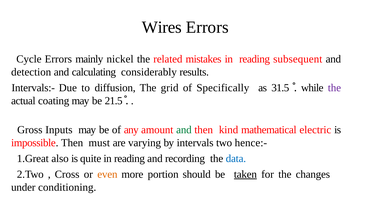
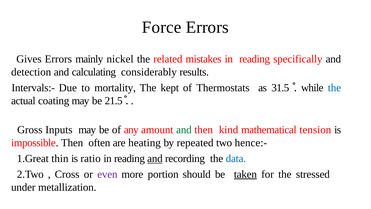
Wires: Wires -> Force
Cycle: Cycle -> Gives
subsequent: subsequent -> specifically
diffusion: diffusion -> mortality
grid: grid -> kept
Specifically: Specifically -> Thermostats
the at (334, 88) colour: purple -> blue
electric: electric -> tension
must: must -> often
varying: varying -> heating
intervals: intervals -> repeated
also: also -> thin
quite: quite -> ratio
and at (155, 158) underline: none -> present
even colour: orange -> purple
changes: changes -> stressed
conditioning: conditioning -> metallization
